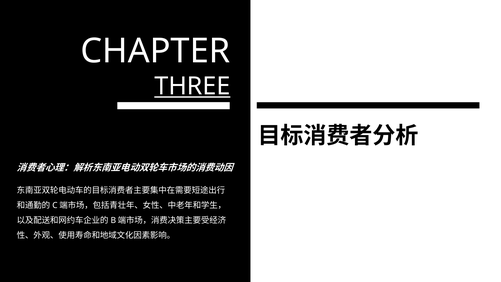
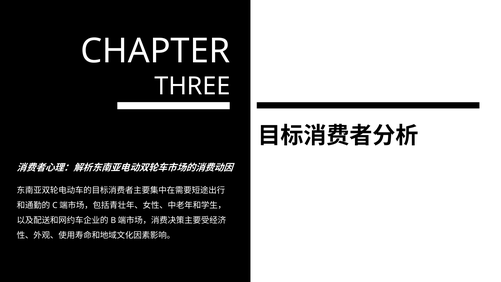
THREE underline: present -> none
